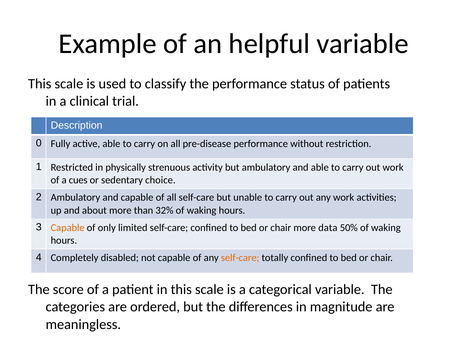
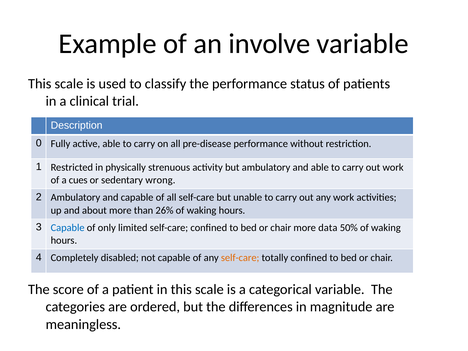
helpful: helpful -> involve
choice: choice -> wrong
32%: 32% -> 26%
Capable at (68, 228) colour: orange -> blue
